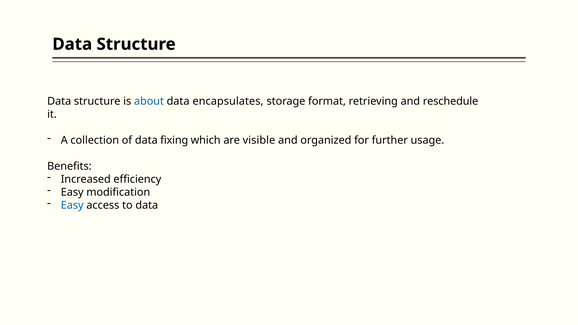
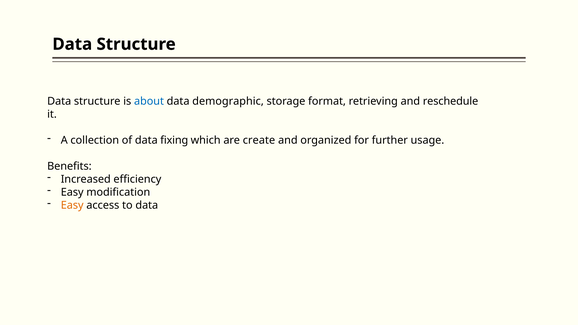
encapsulates: encapsulates -> demographic
visible: visible -> create
Easy at (72, 205) colour: blue -> orange
